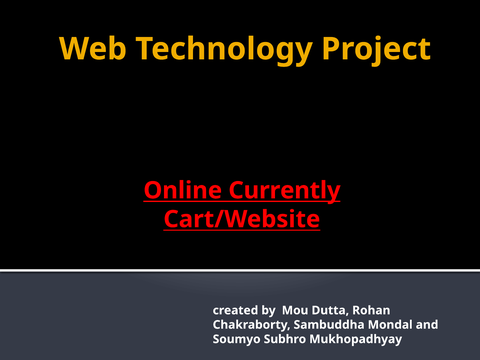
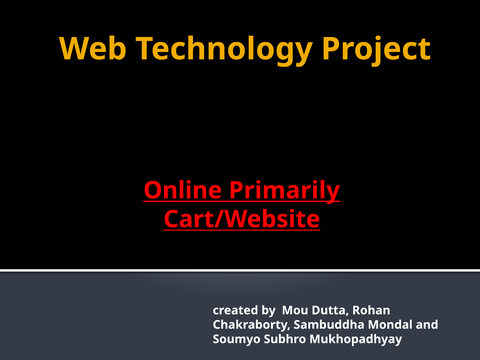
Currently: Currently -> Primarily
